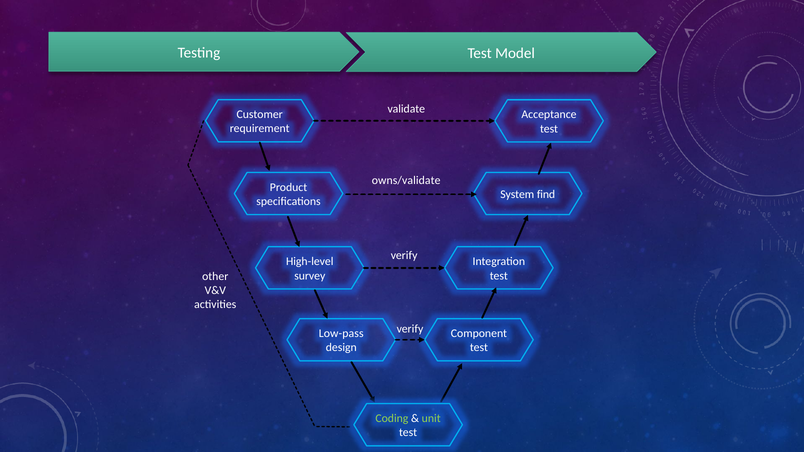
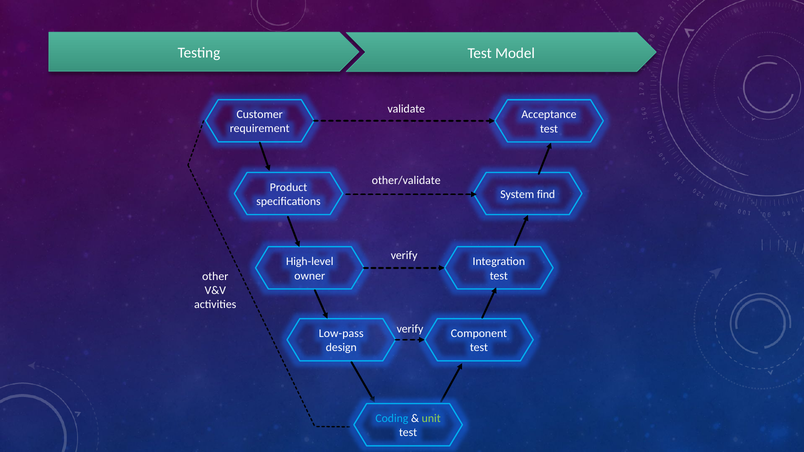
owns/validate: owns/validate -> other/validate
survey: survey -> owner
Coding colour: light green -> light blue
